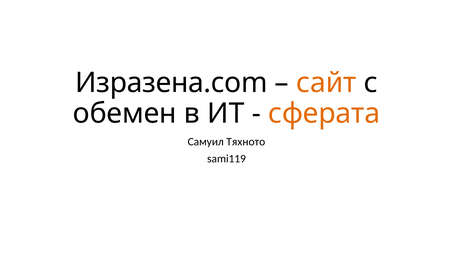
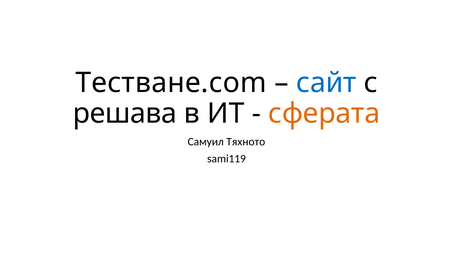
Изразена.com: Изразена.com -> Тестване.com
сайт colour: orange -> blue
обемен: обемен -> решава
